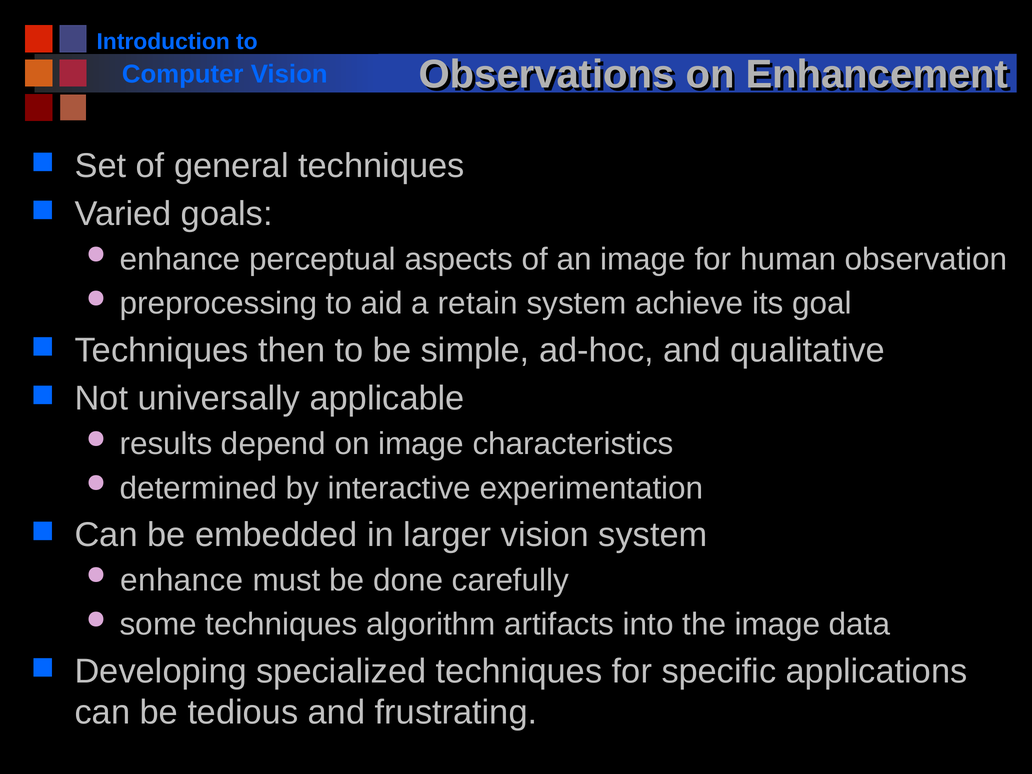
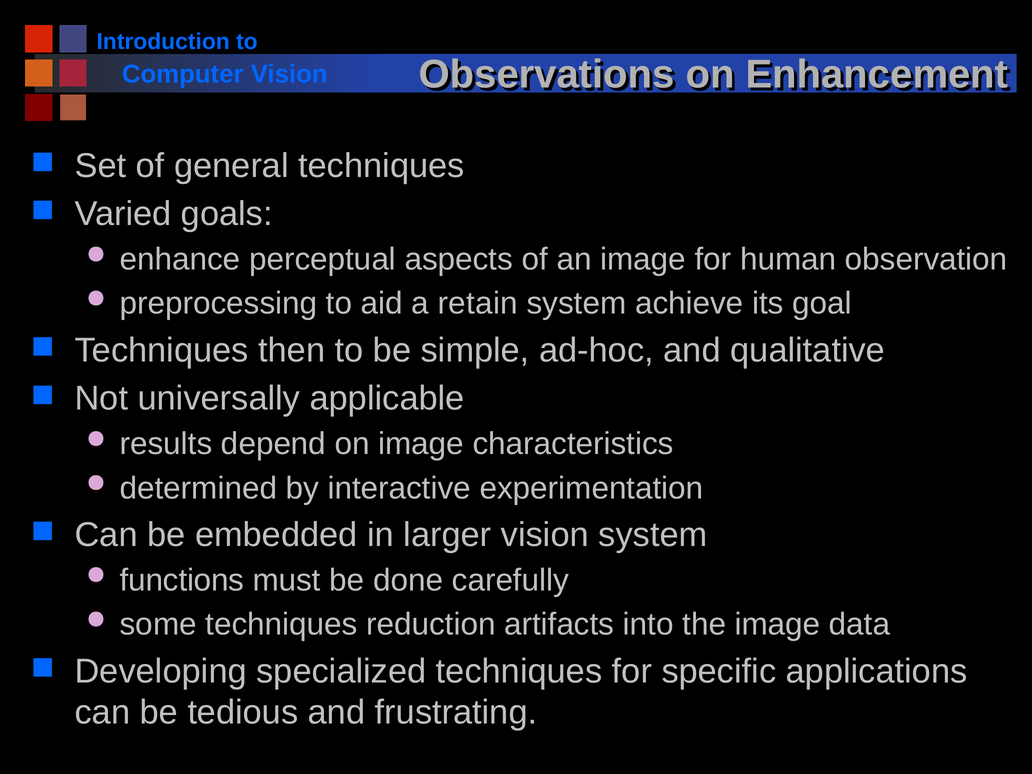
enhance at (182, 580): enhance -> functions
algorithm: algorithm -> reduction
